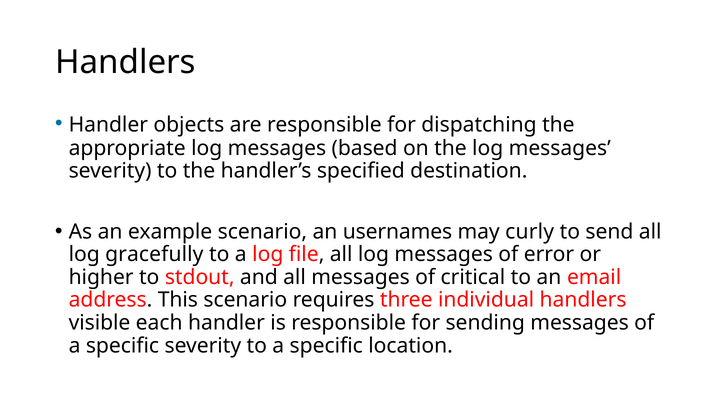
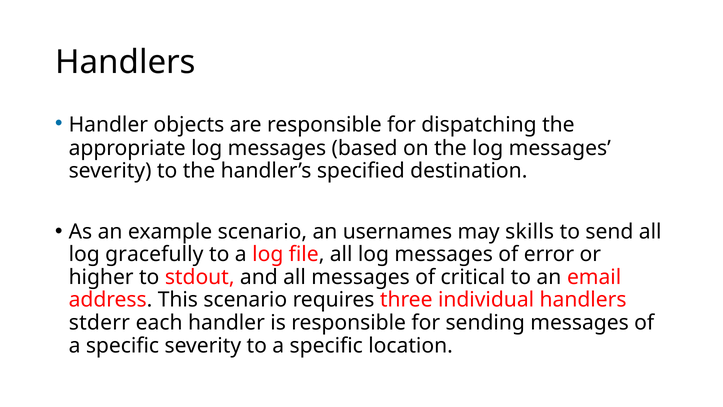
curly: curly -> skills
visible: visible -> stderr
